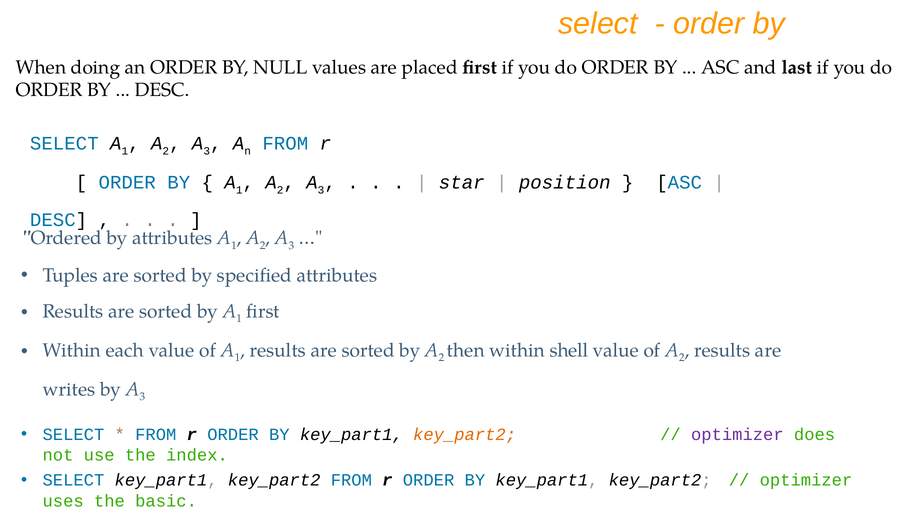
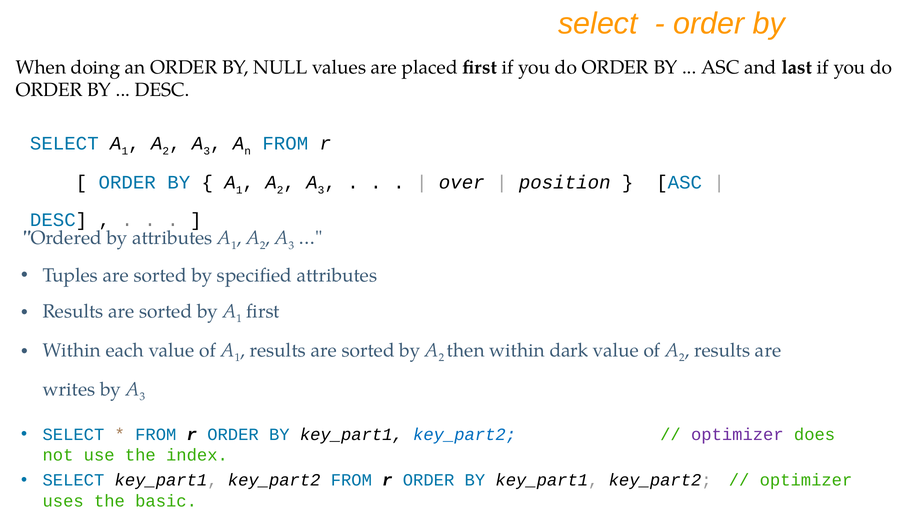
star: star -> over
shell: shell -> dark
key_part2 at (465, 434) colour: orange -> blue
